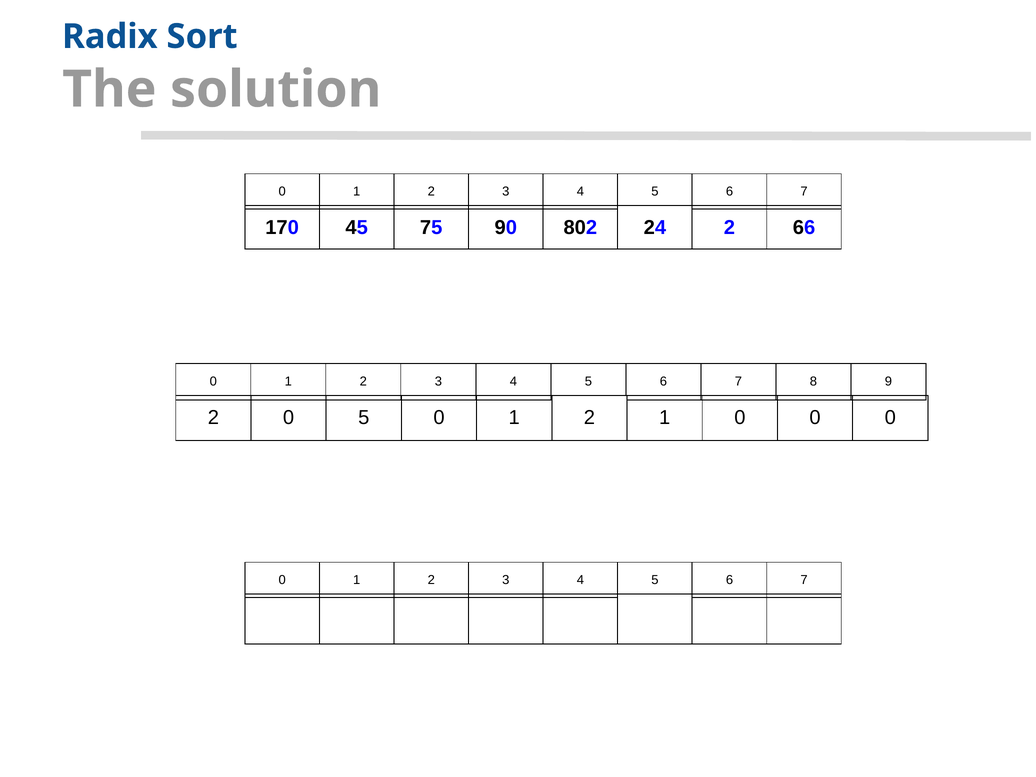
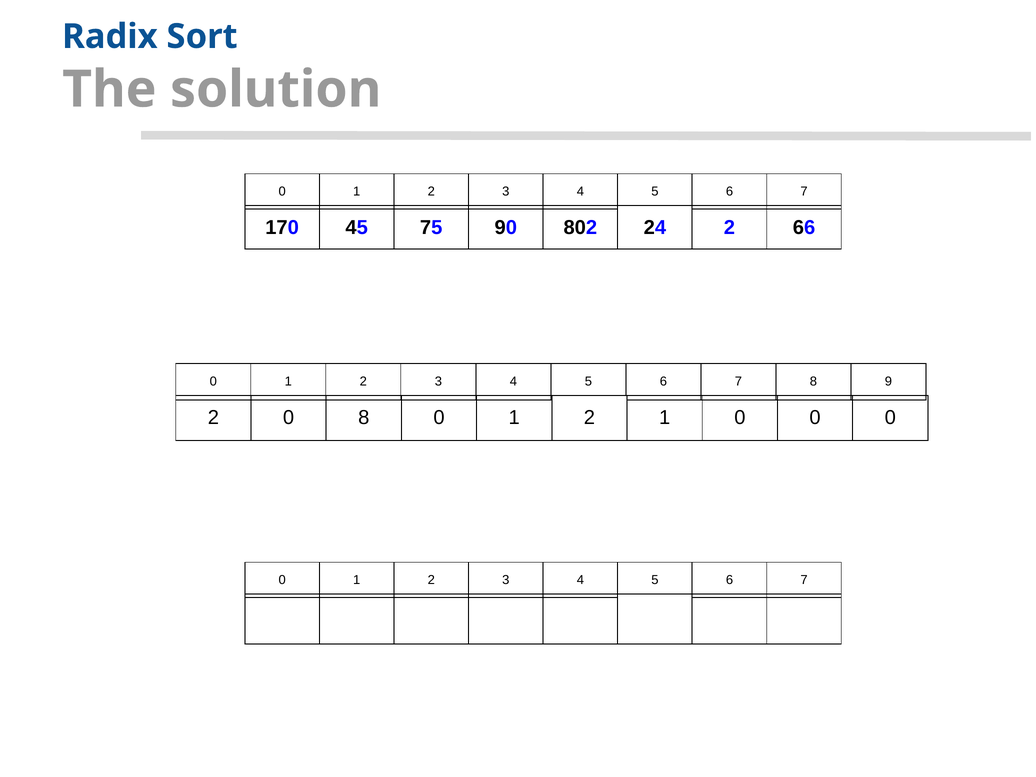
0 5: 5 -> 8
